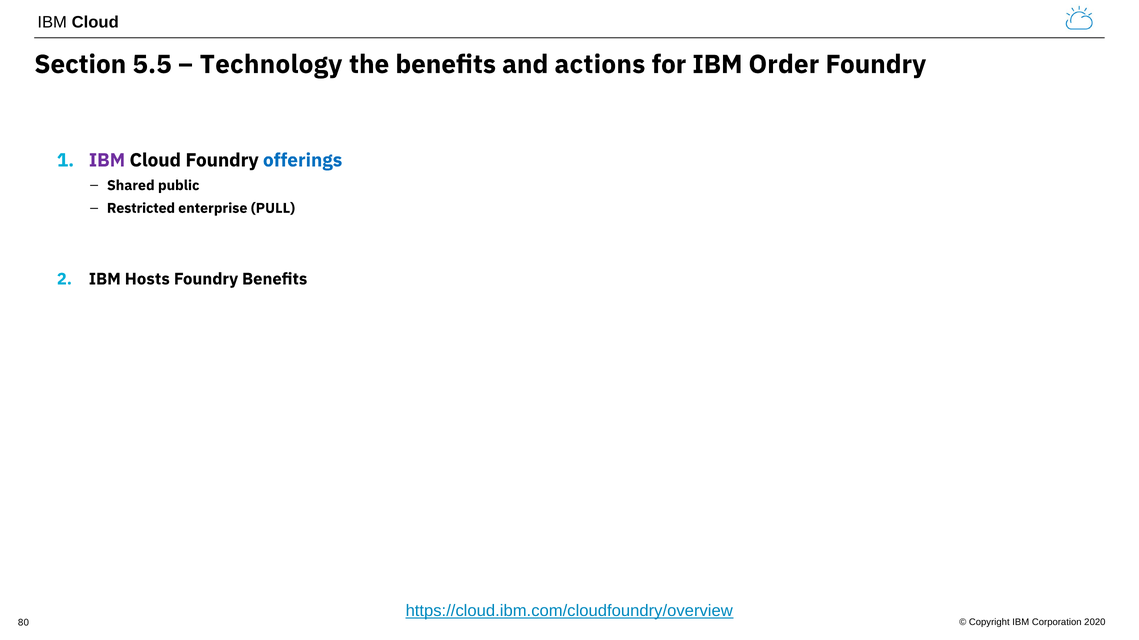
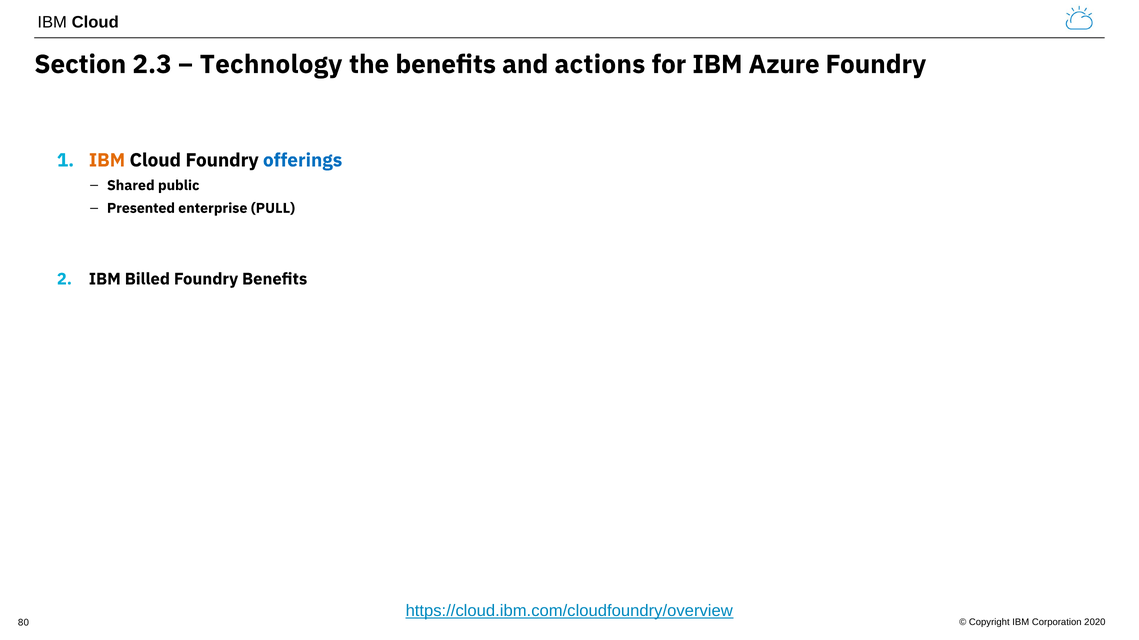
5.5: 5.5 -> 2.3
Order: Order -> Azure
IBM at (107, 160) colour: purple -> orange
Restricted: Restricted -> Presented
Hosts: Hosts -> Billed
